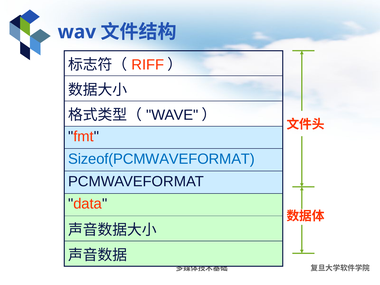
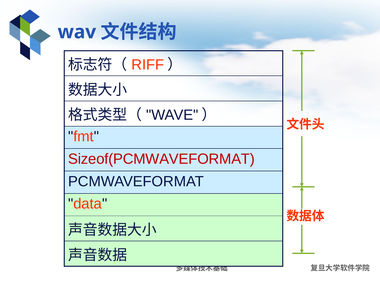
Sizeof(PCMWAVEFORMAT colour: blue -> red
